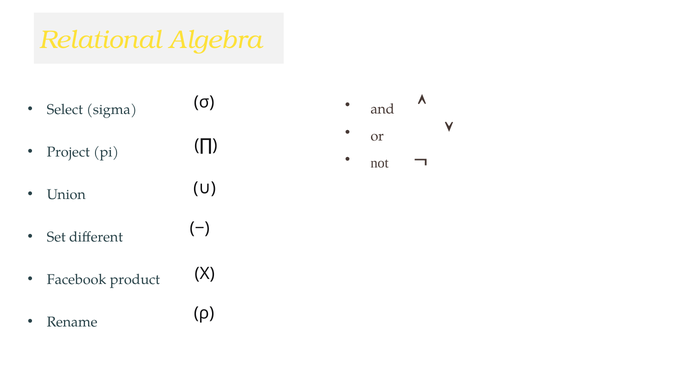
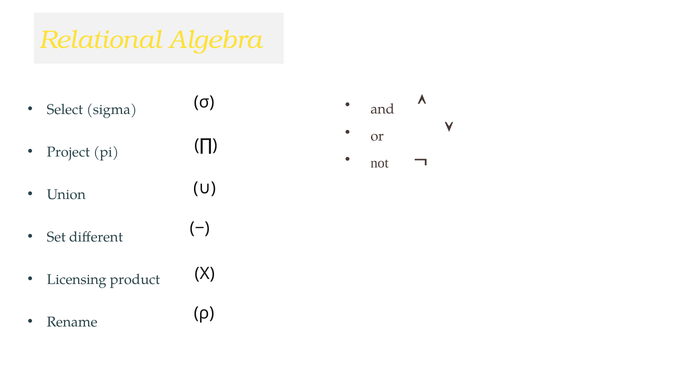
Facebook: Facebook -> Licensing
